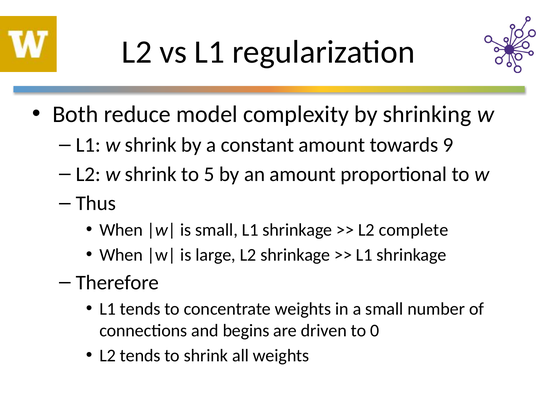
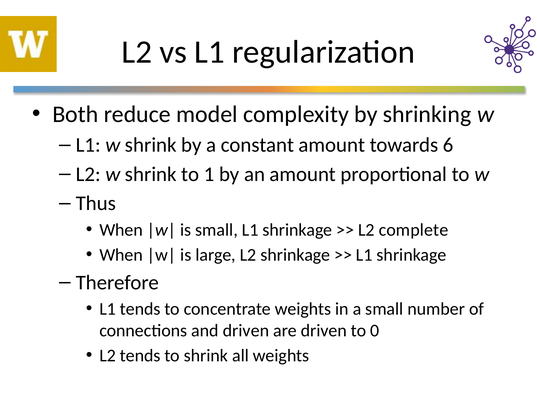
9: 9 -> 6
5: 5 -> 1
and begins: begins -> driven
